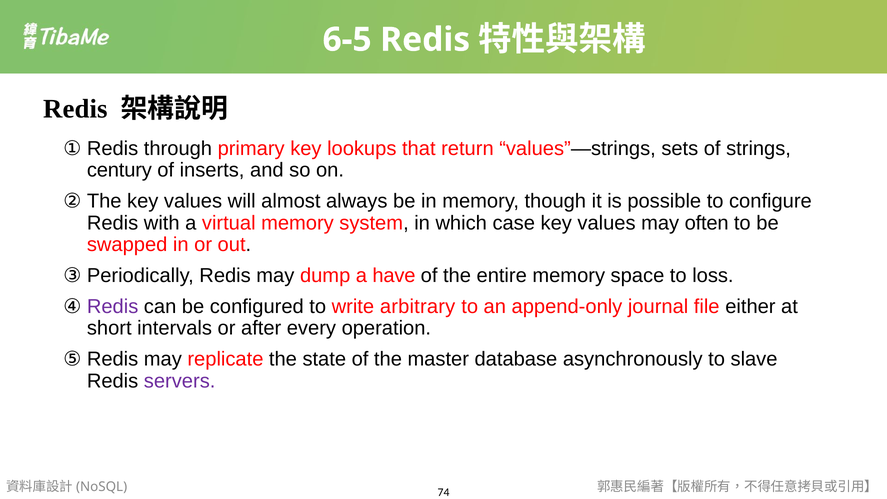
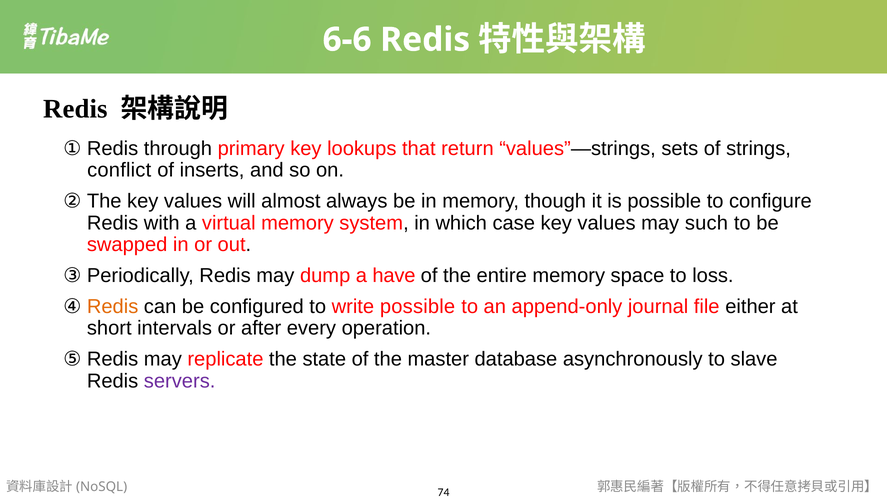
6-5: 6-5 -> 6-6
century: century -> conflict
often: often -> such
Redis at (113, 306) colour: purple -> orange
write arbitrary: arbitrary -> possible
